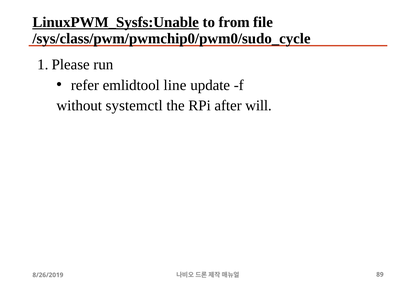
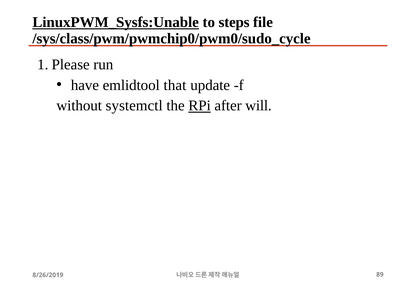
from: from -> steps
refer: refer -> have
line: line -> that
RPi underline: none -> present
